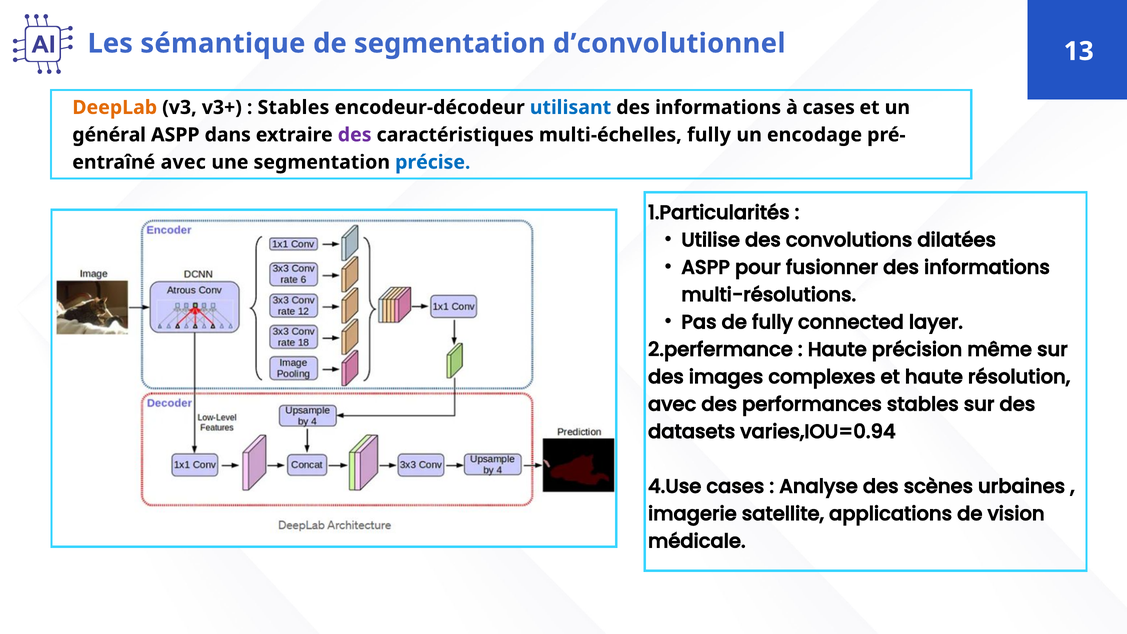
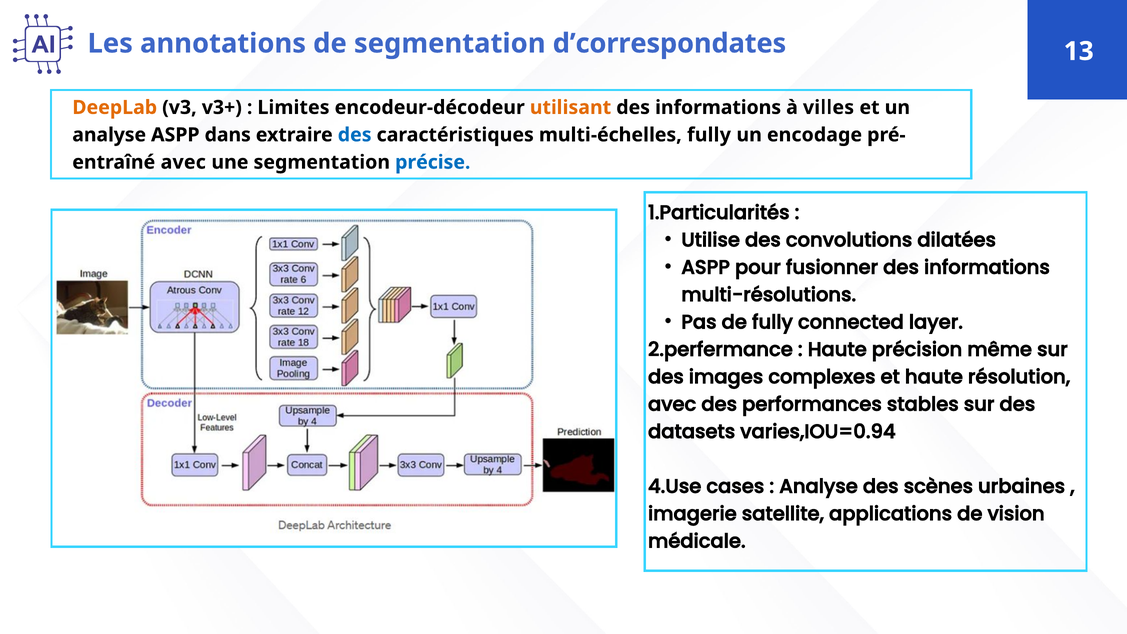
sémantique: sémantique -> annotations
d’convolutionnel: d’convolutionnel -> d’correspondates
Stables at (293, 107): Stables -> Limites
utilisant colour: blue -> orange
à cases: cases -> villes
général at (109, 135): général -> analyse
des at (355, 135) colour: purple -> blue
